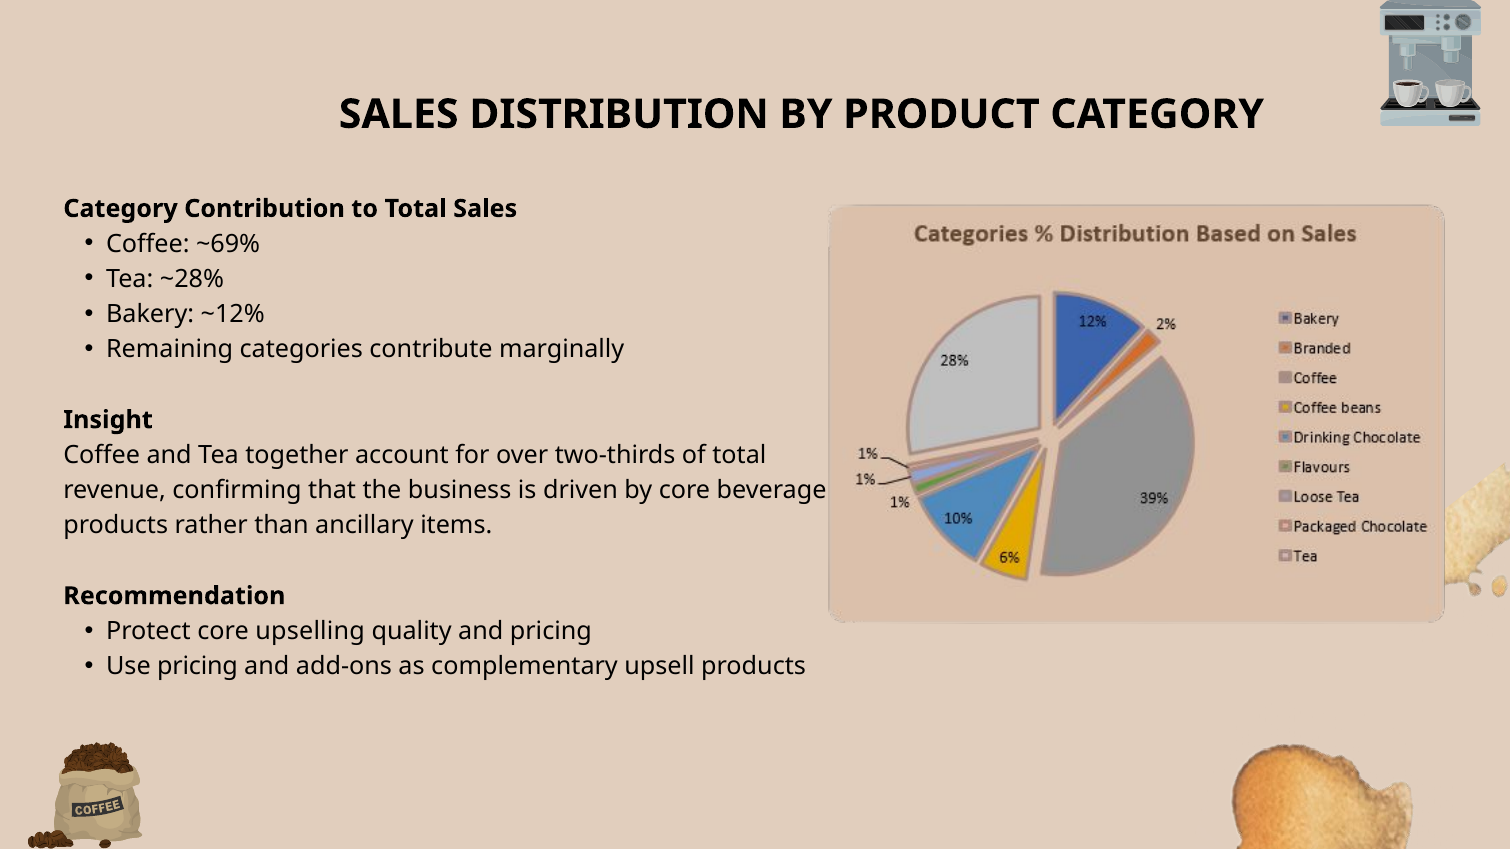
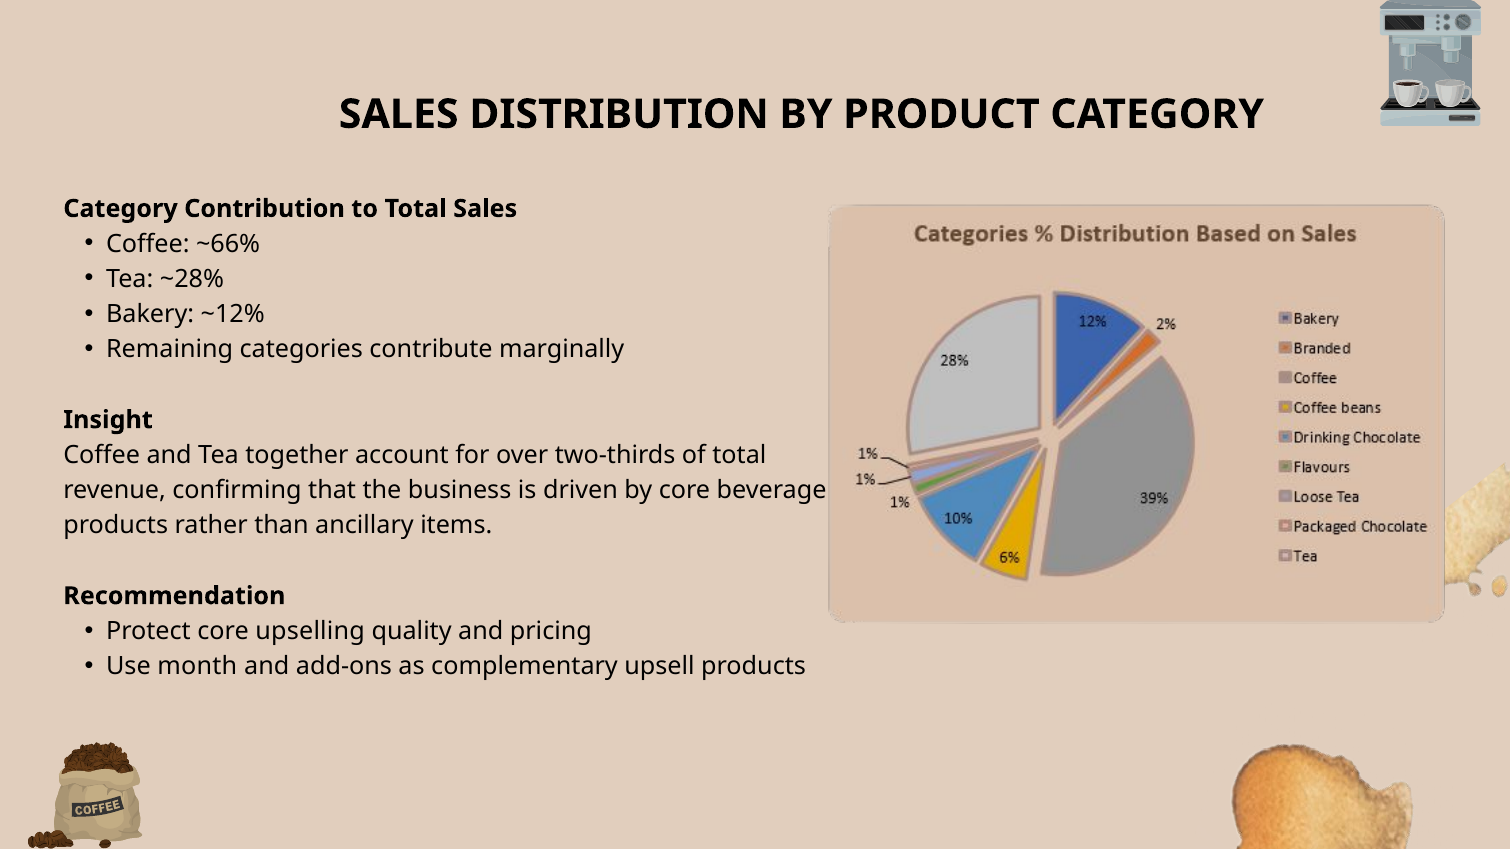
~69%: ~69% -> ~66%
Use pricing: pricing -> month
